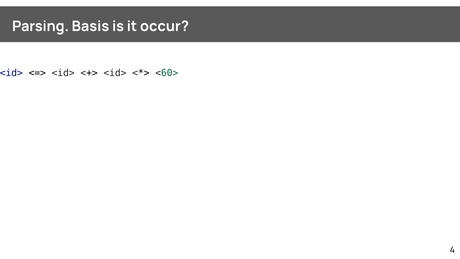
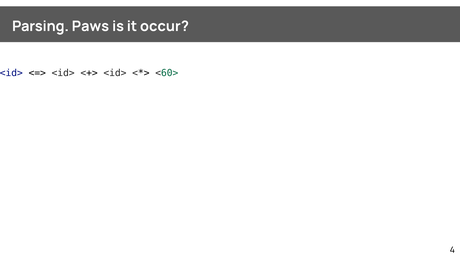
Basis: Basis -> Paws
